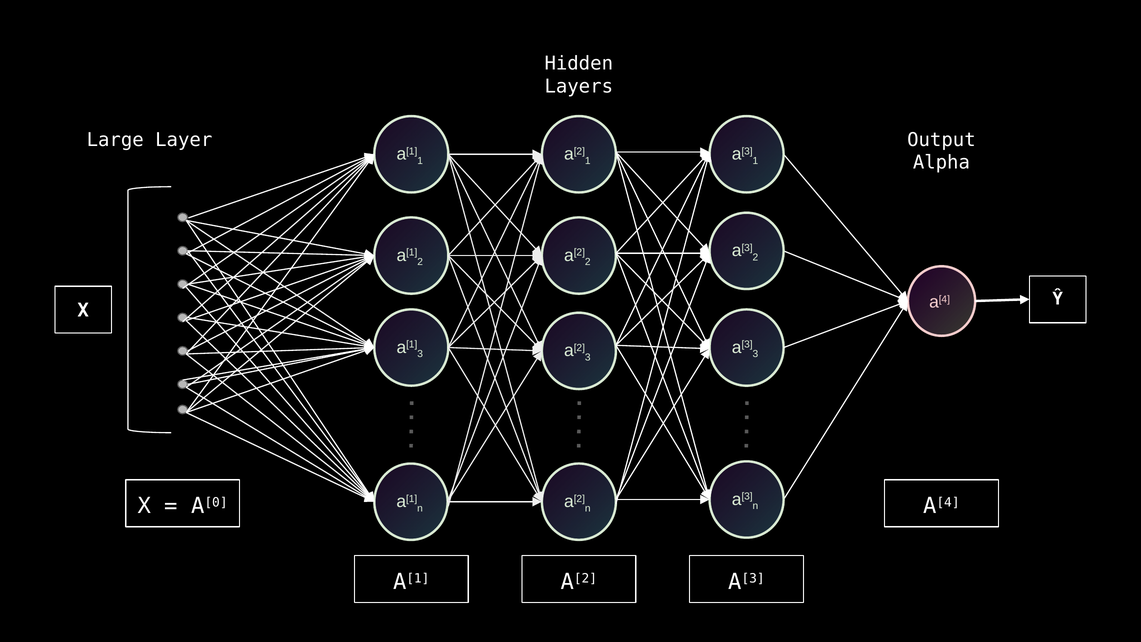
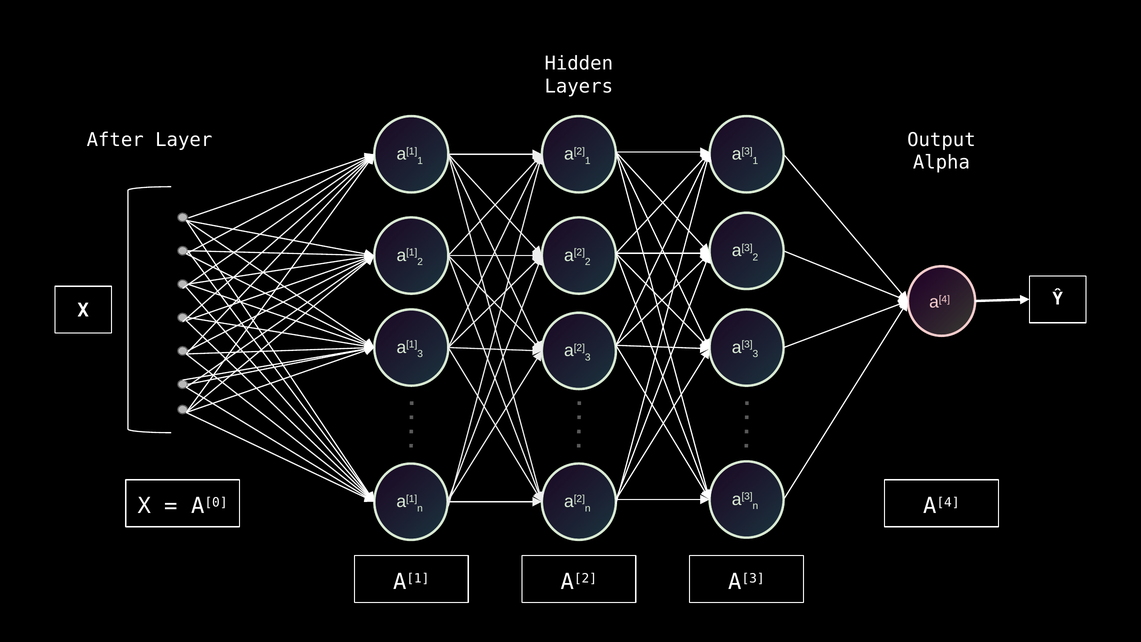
Large: Large -> After
